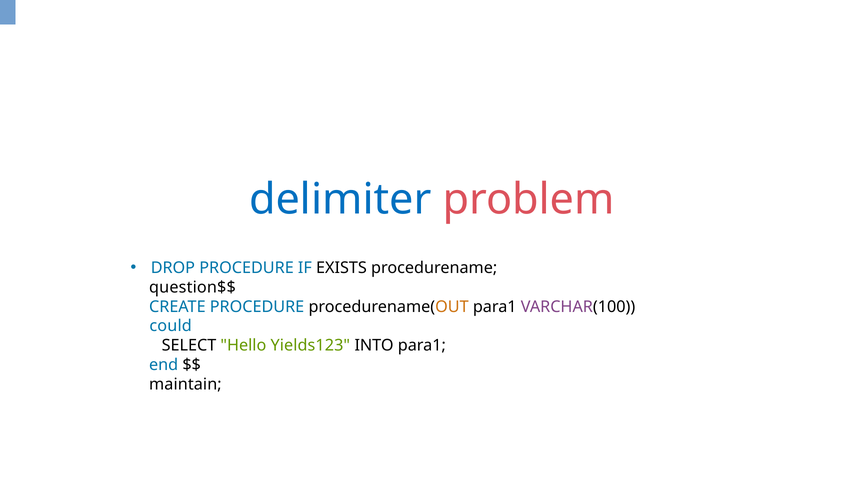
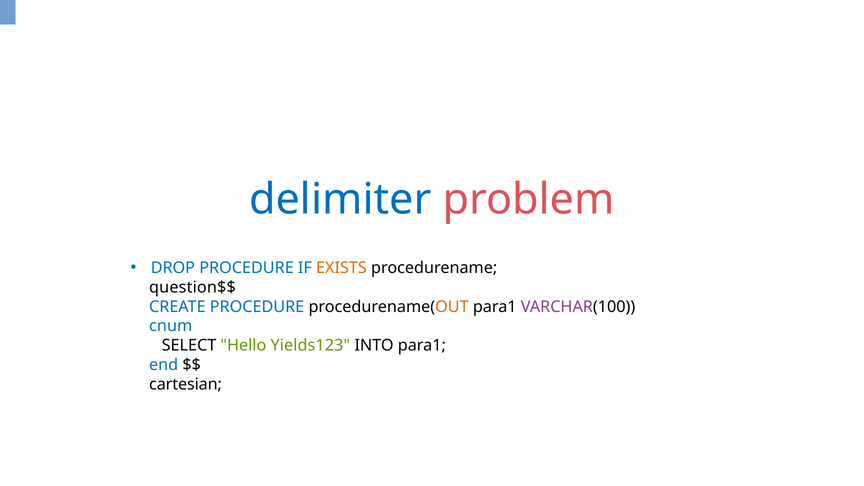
EXISTS colour: black -> orange
could: could -> cnum
maintain: maintain -> cartesian
